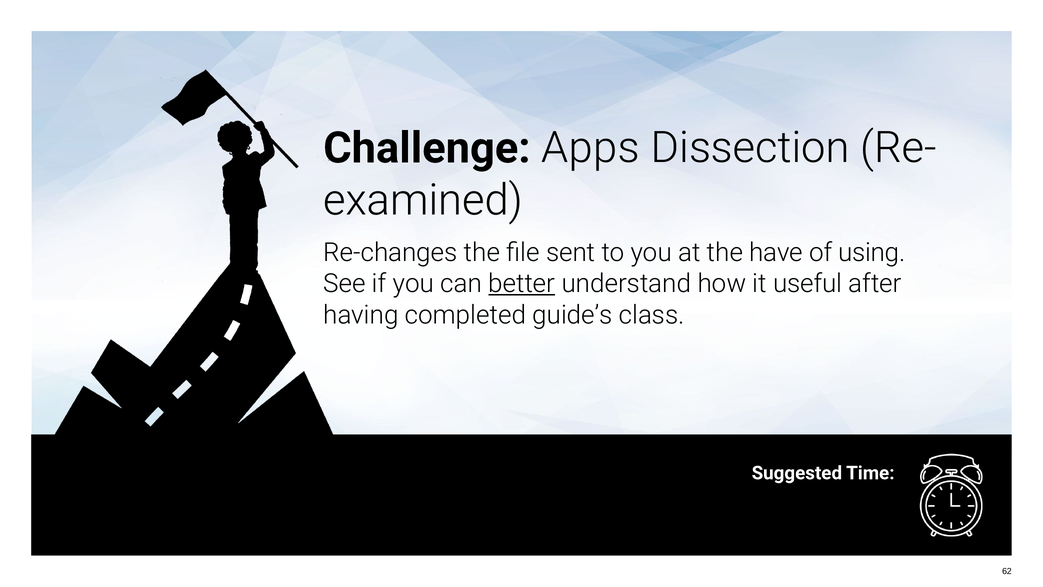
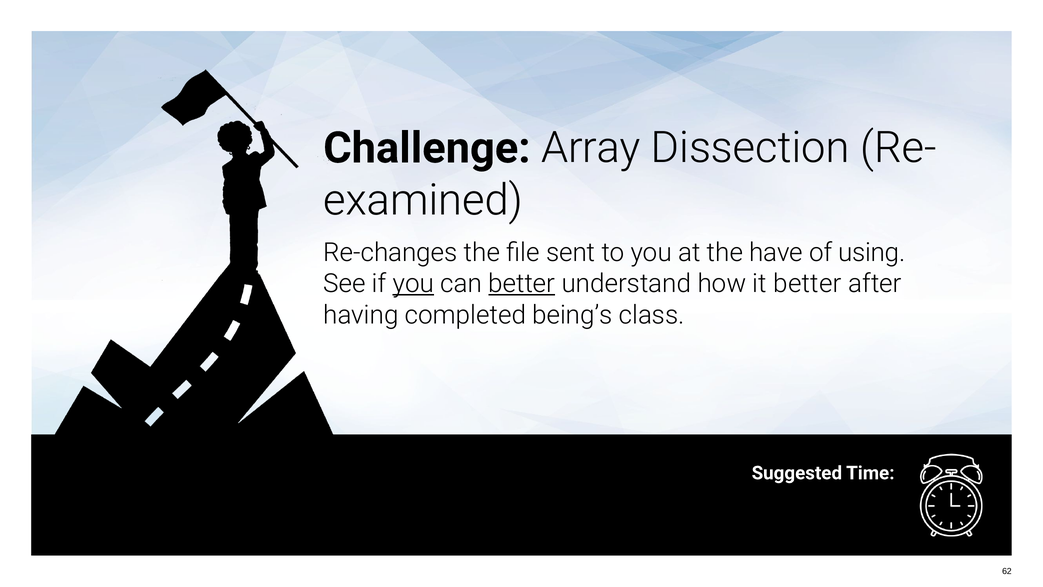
Apps: Apps -> Array
you at (413, 284) underline: none -> present
it useful: useful -> better
guide’s: guide’s -> being’s
